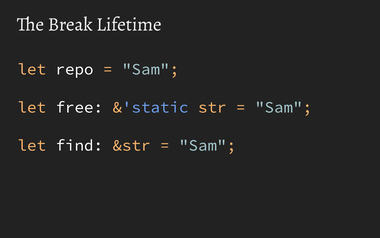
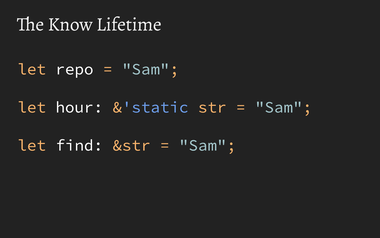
Break: Break -> Know
free: free -> hour
